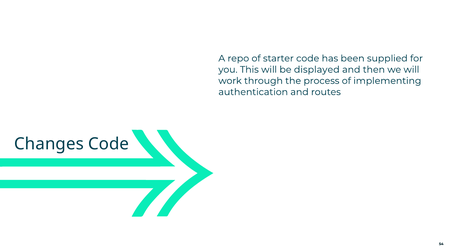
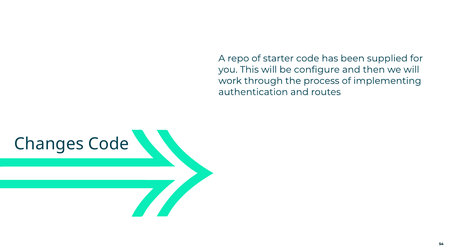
displayed: displayed -> configure
